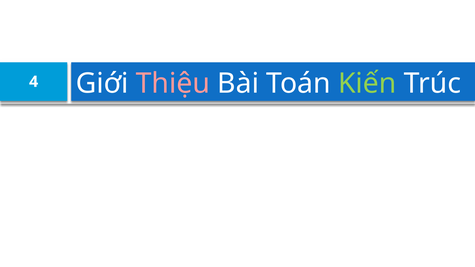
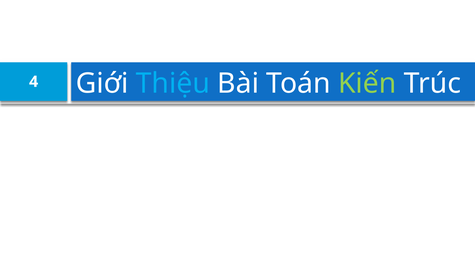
Thiệu colour: pink -> light blue
